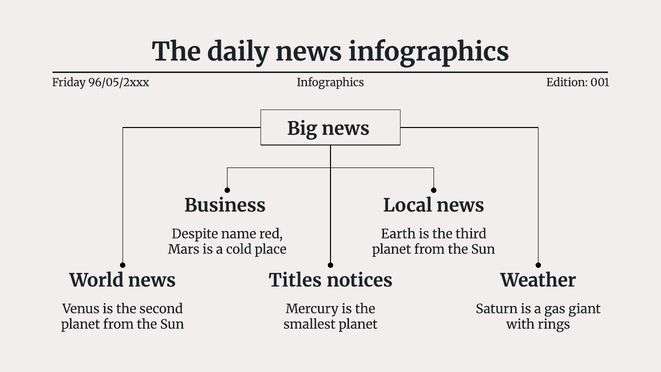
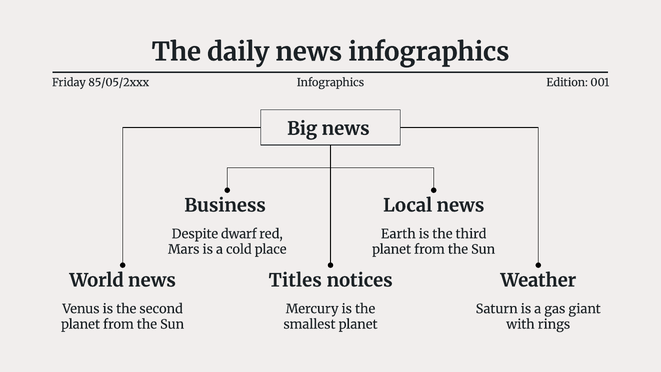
96/05/2xxx: 96/05/2xxx -> 85/05/2xxx
name: name -> dwarf
